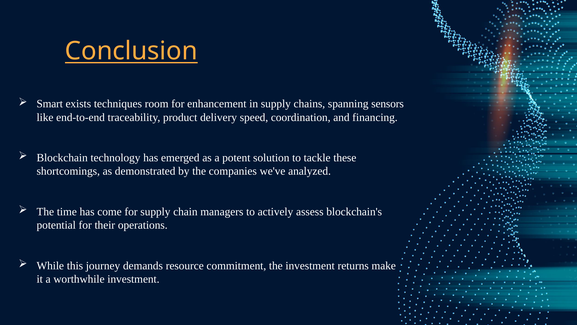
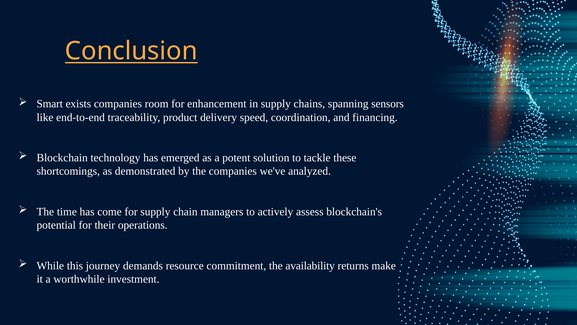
exists techniques: techniques -> companies
the investment: investment -> availability
